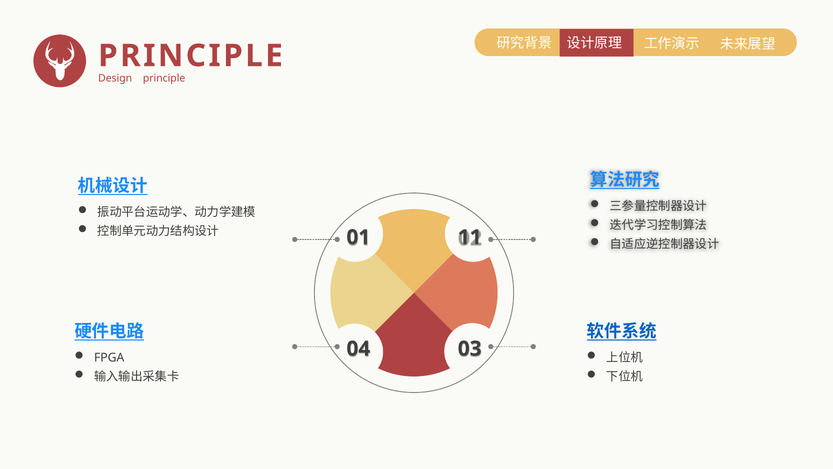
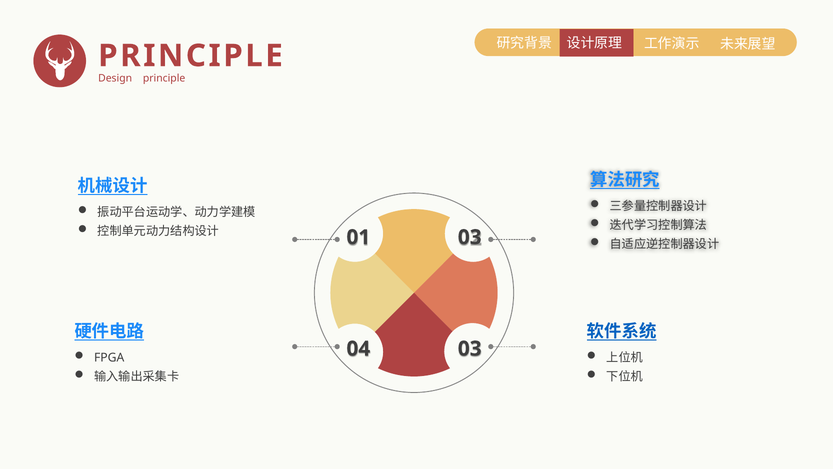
01 11: 11 -> 03
